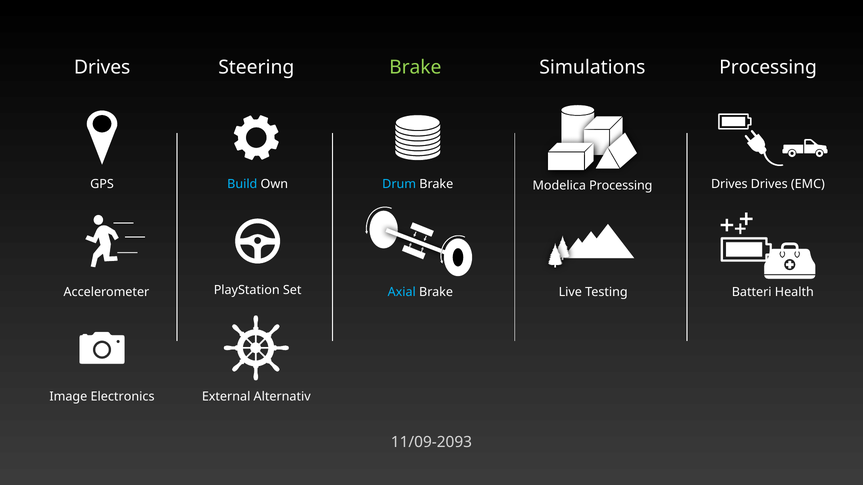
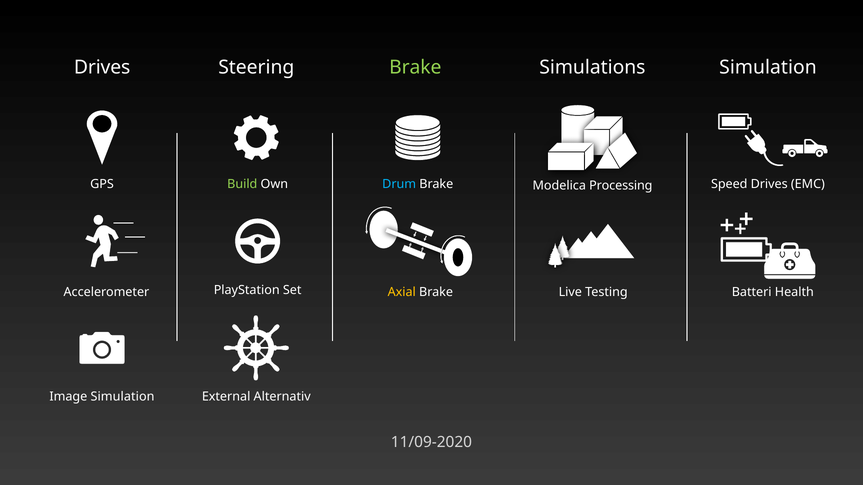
Simulations Processing: Processing -> Simulation
Build colour: light blue -> light green
Drives at (729, 184): Drives -> Speed
Axial colour: light blue -> yellow
Image Electronics: Electronics -> Simulation
11/09-2093: 11/09-2093 -> 11/09-2020
